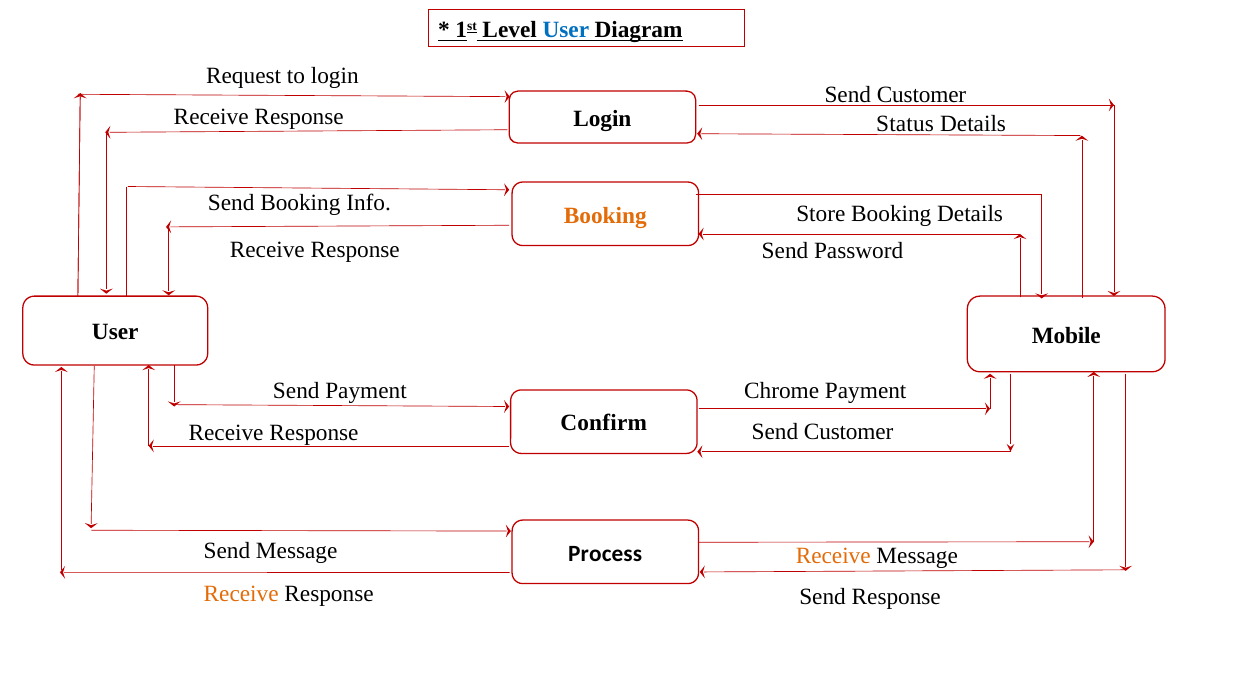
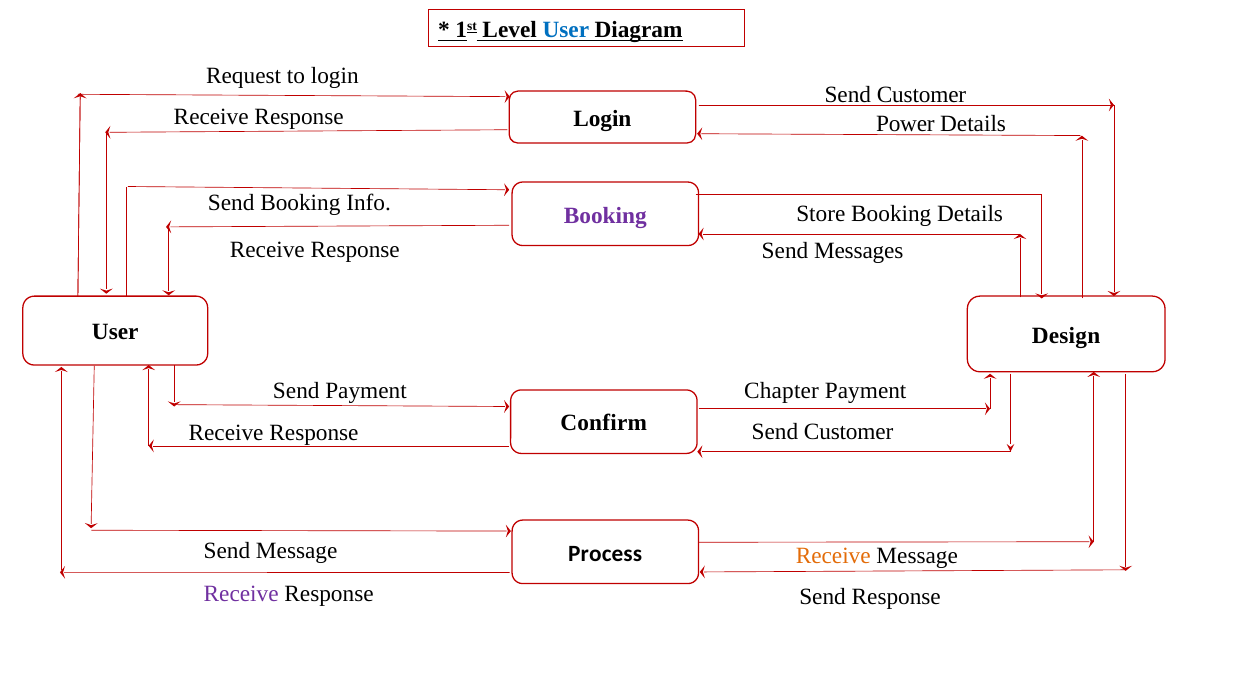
Status: Status -> Power
Booking at (605, 215) colour: orange -> purple
Password: Password -> Messages
Mobile: Mobile -> Design
Chrome: Chrome -> Chapter
Receive at (241, 594) colour: orange -> purple
